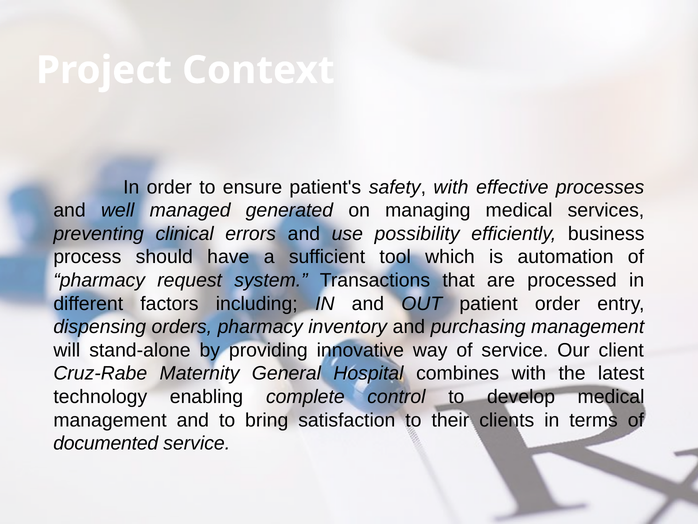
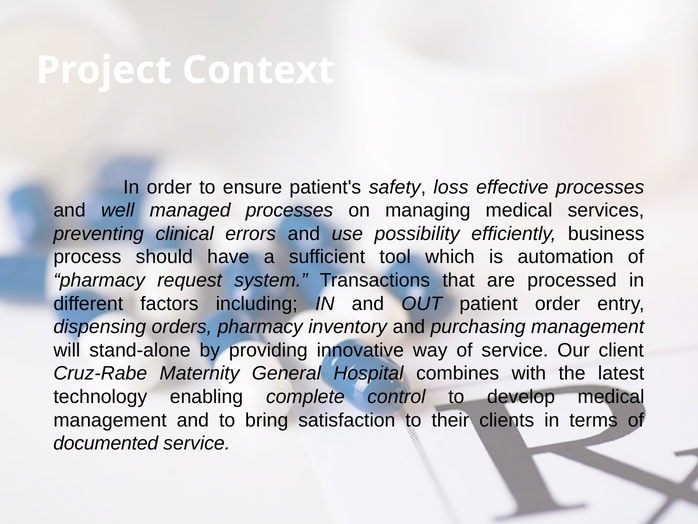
safety with: with -> loss
managed generated: generated -> processes
